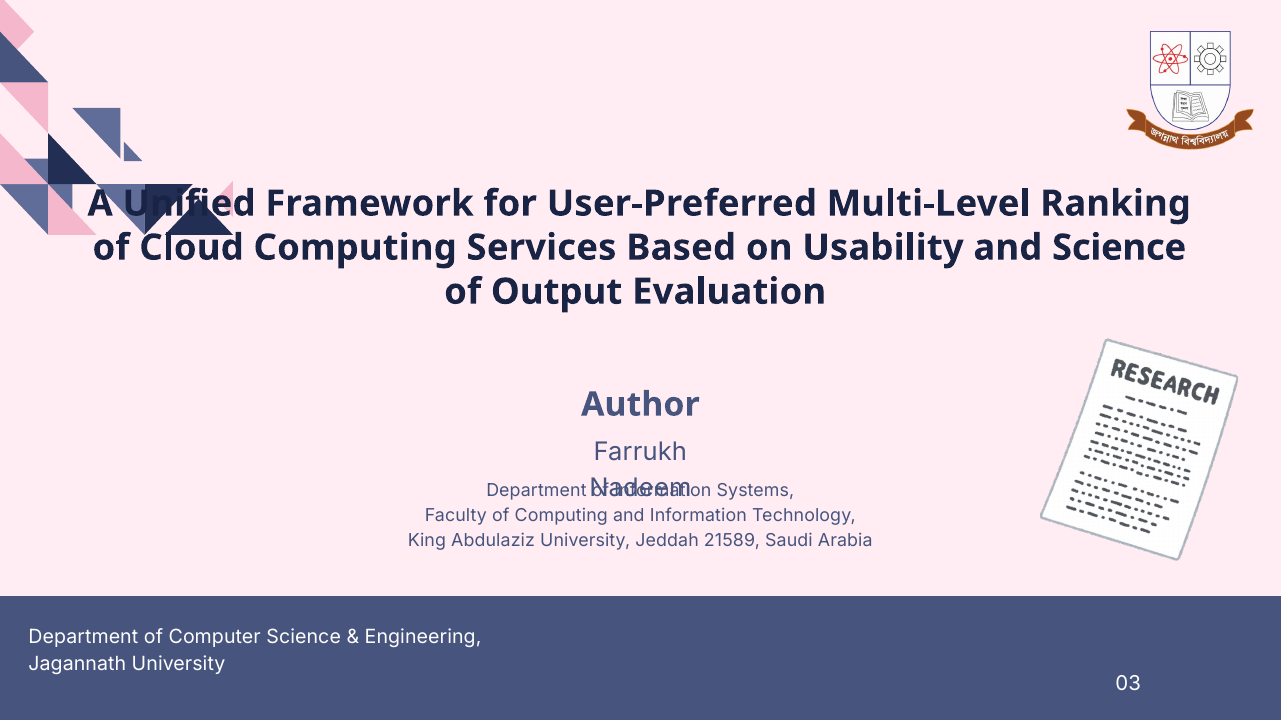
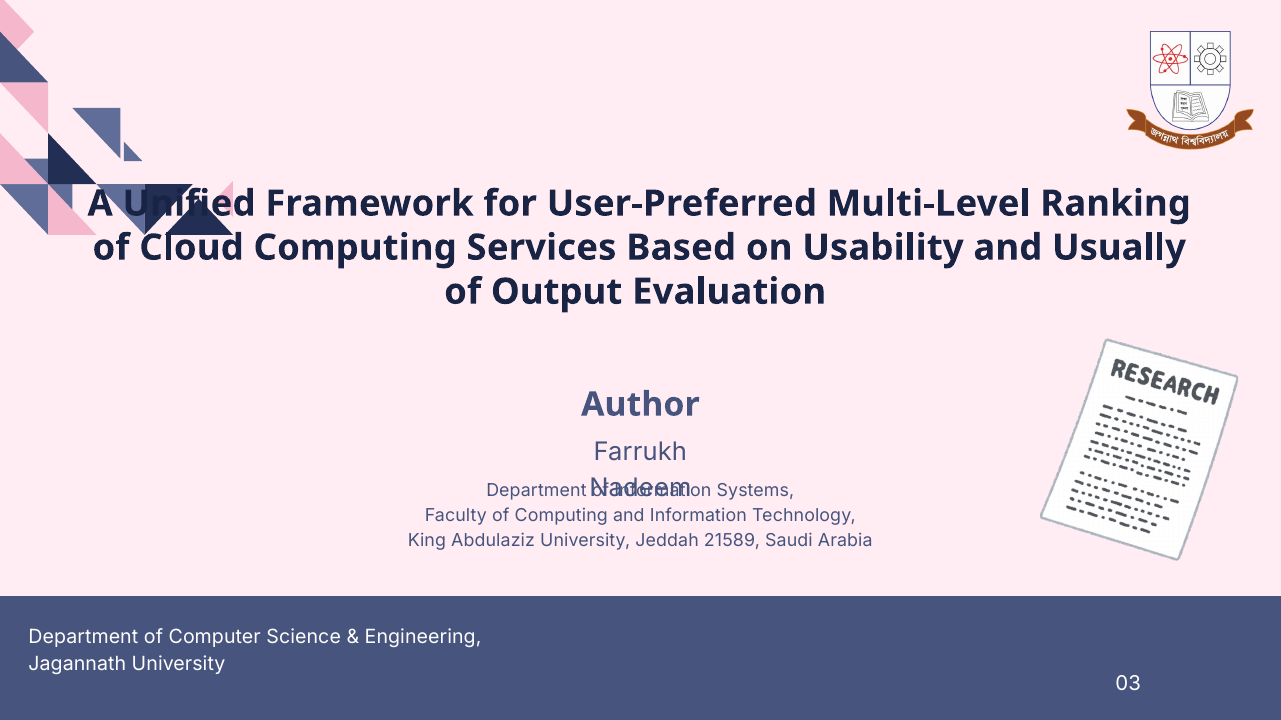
and Science: Science -> Usually
